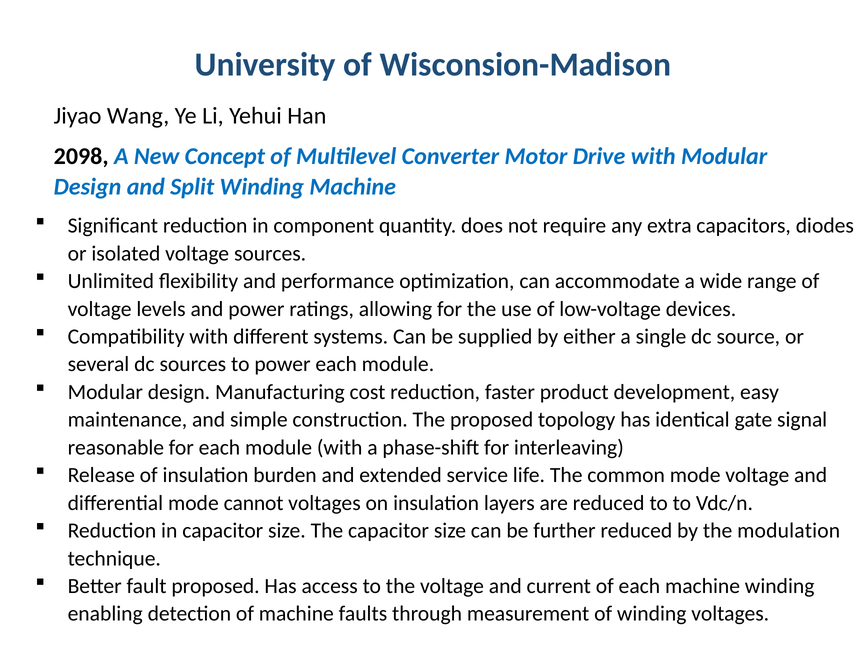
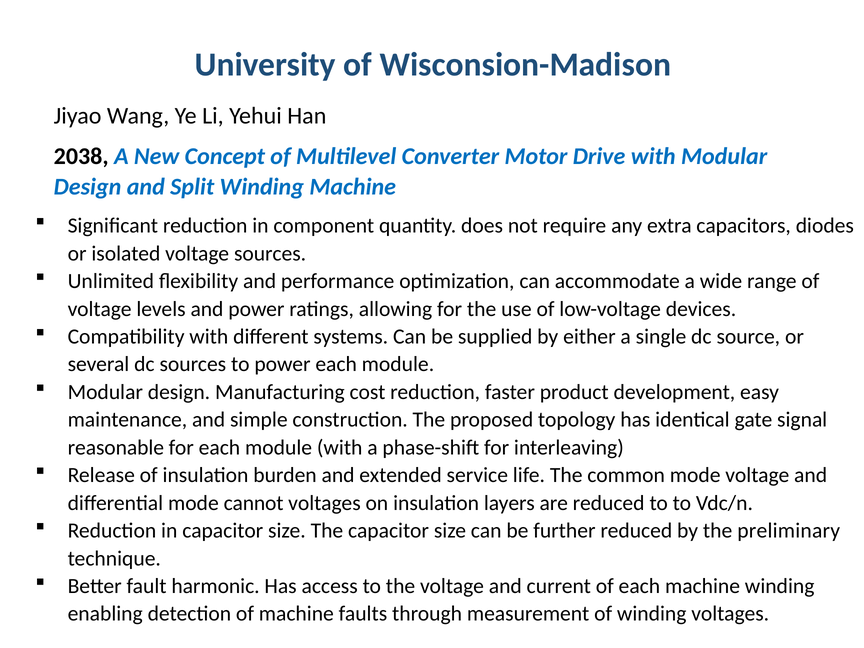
2098: 2098 -> 2038
modulation: modulation -> preliminary
fault proposed: proposed -> harmonic
